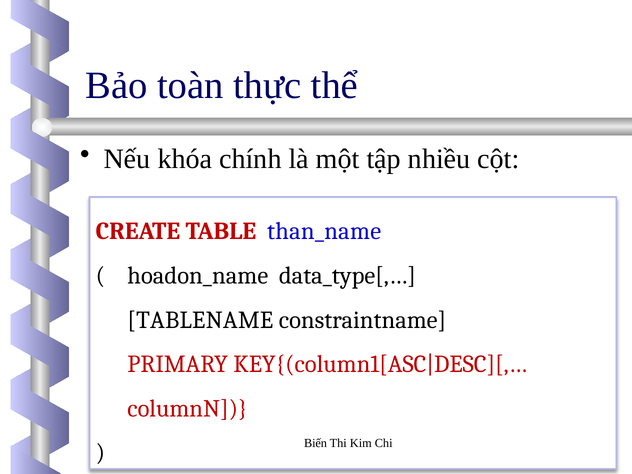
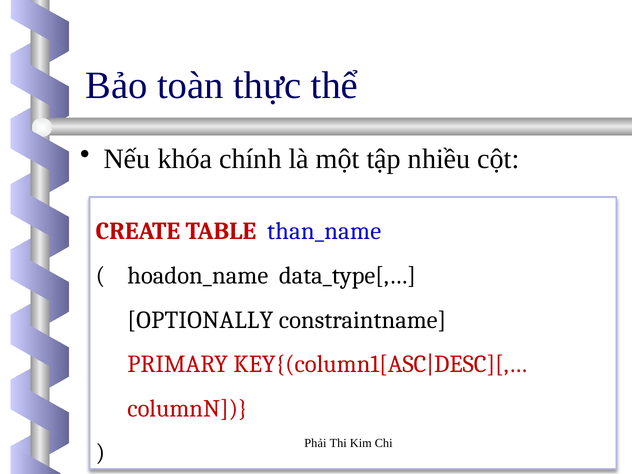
TABLENAME: TABLENAME -> OPTIONALLY
Biến: Biến -> Phải
